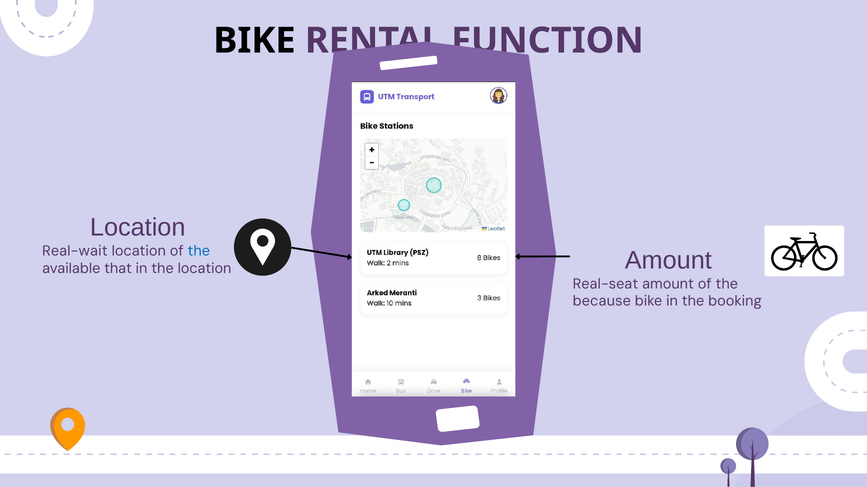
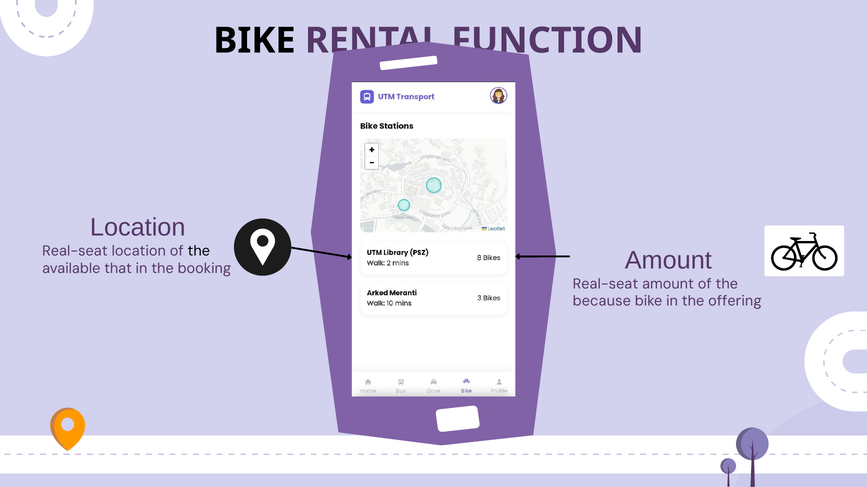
Real-wait at (75, 251): Real-wait -> Real-seat
the at (199, 251) colour: blue -> black
the location: location -> booking
booking: booking -> offering
